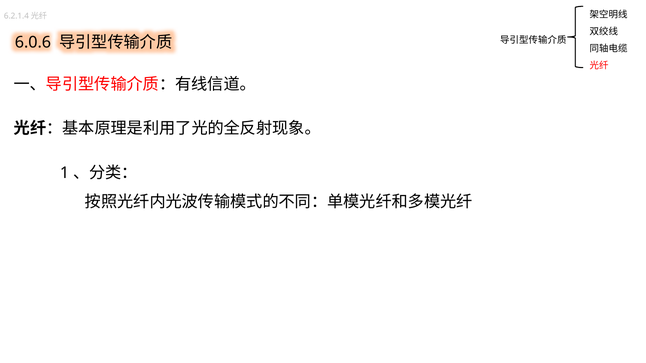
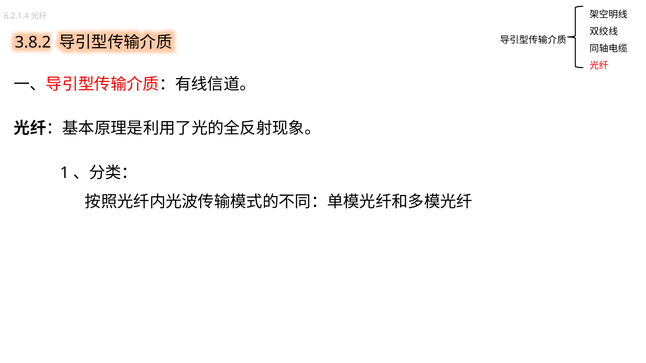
6.0.6: 6.0.6 -> 3.8.2
